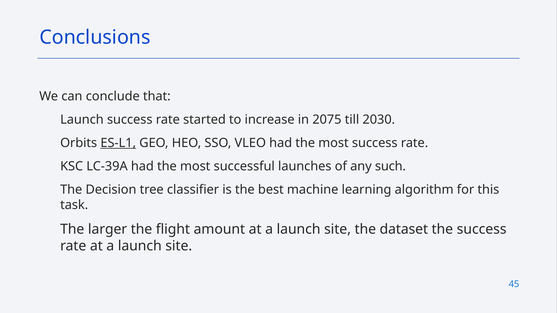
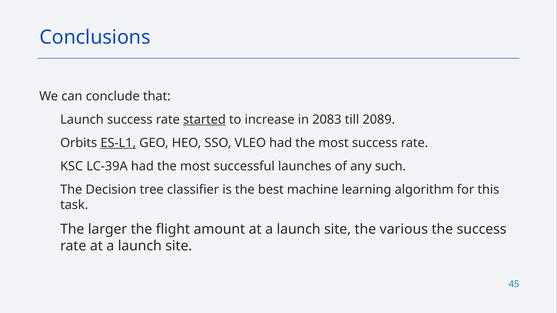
started underline: none -> present
2075: 2075 -> 2083
2030: 2030 -> 2089
dataset: dataset -> various
